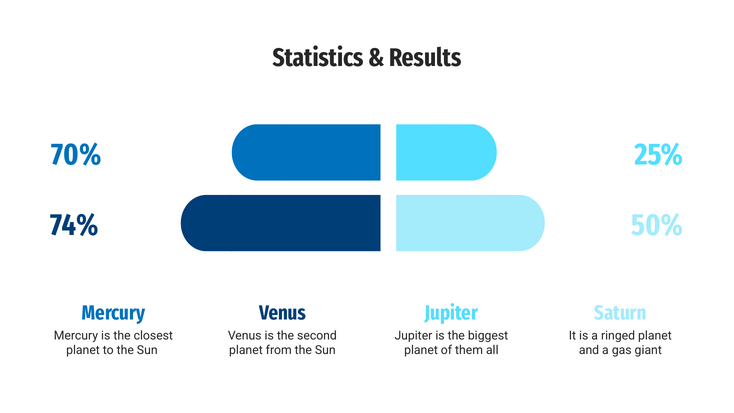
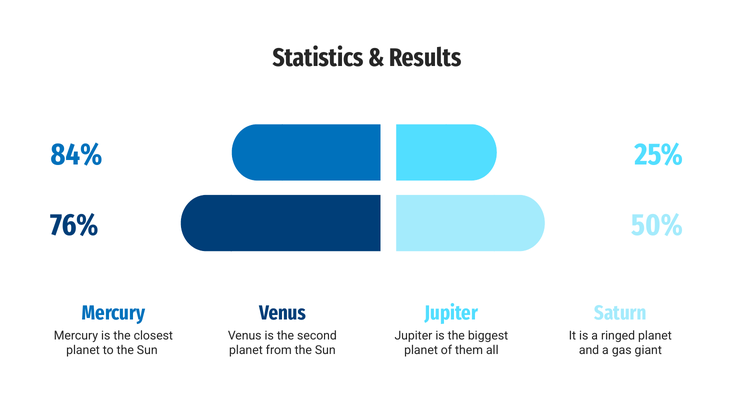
70%: 70% -> 84%
74%: 74% -> 76%
